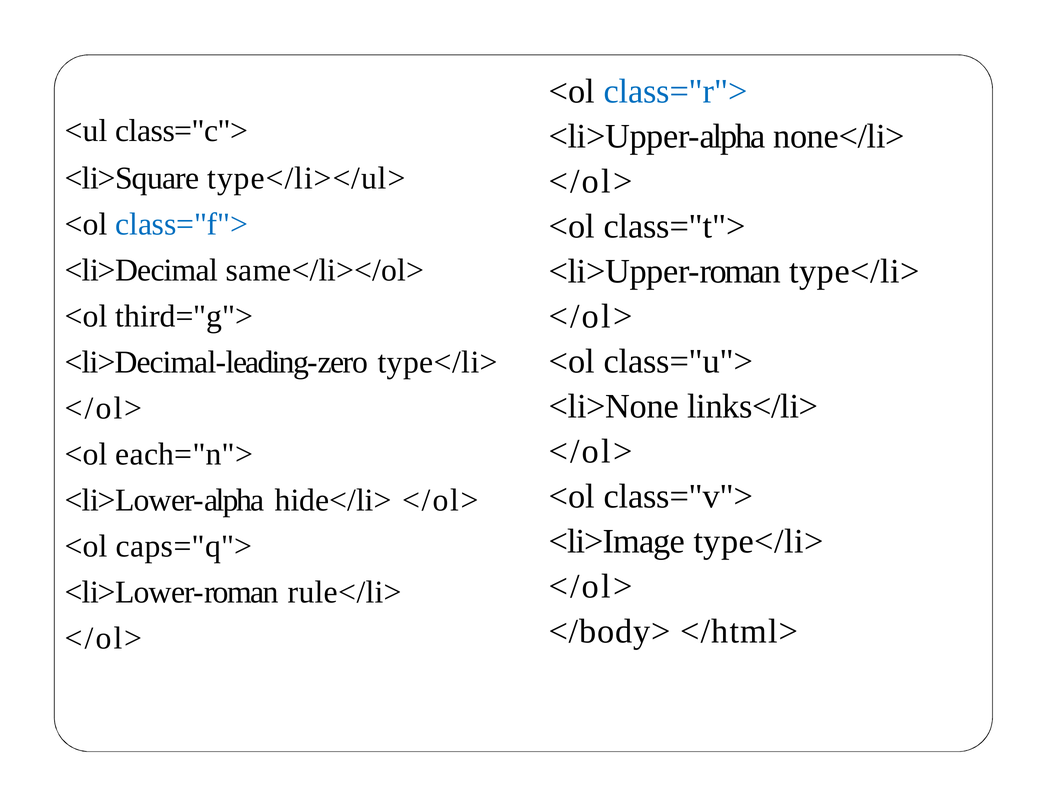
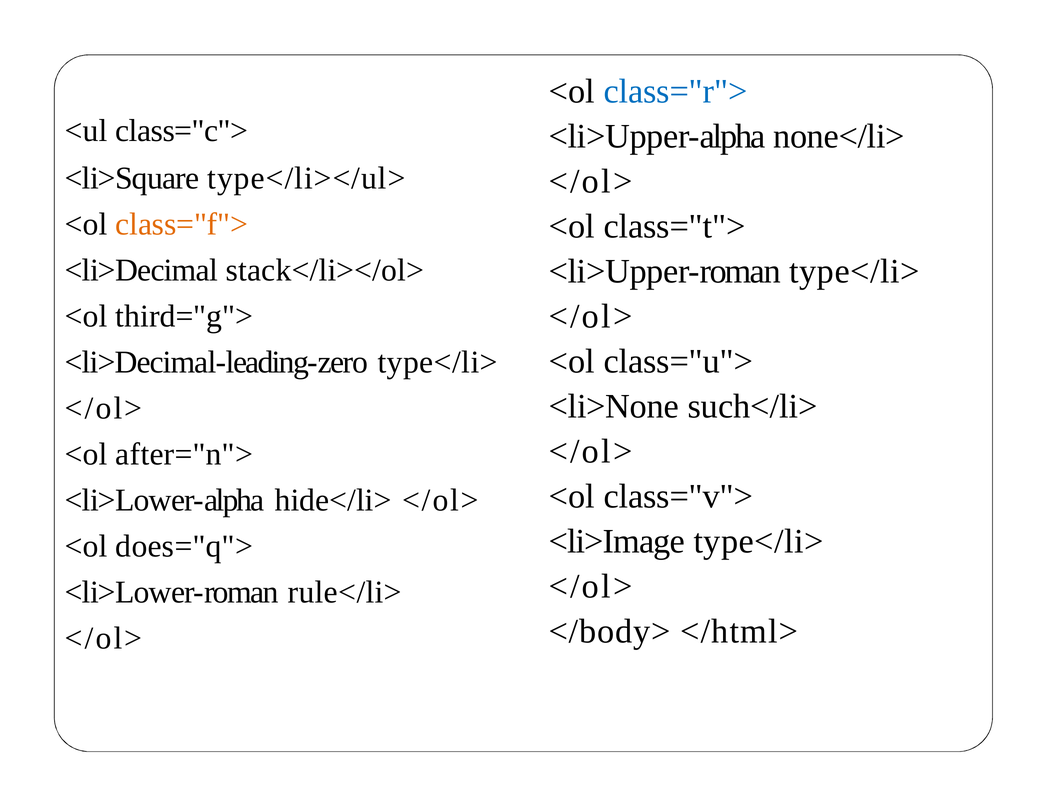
class="f"> colour: blue -> orange
same</li></ol>: same</li></ol> -> stack</li></ol>
links</li>: links</li> -> such</li>
each="n">: each="n"> -> after="n">
caps="q">: caps="q"> -> does="q">
